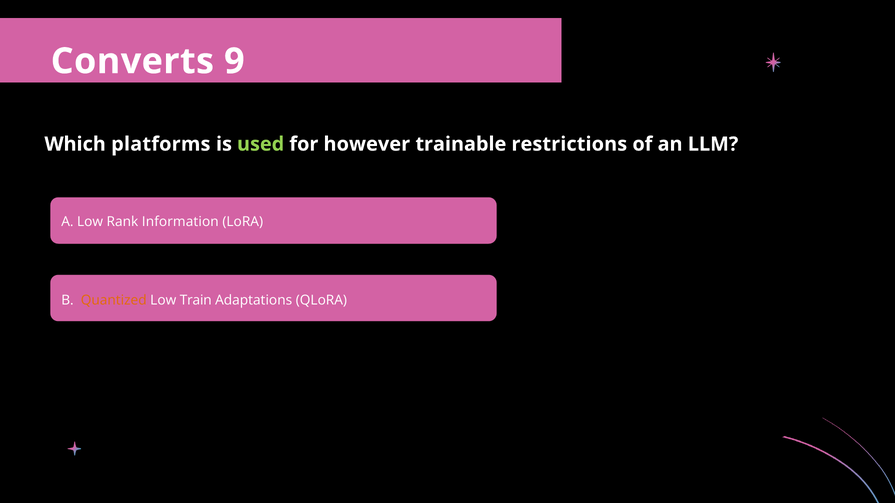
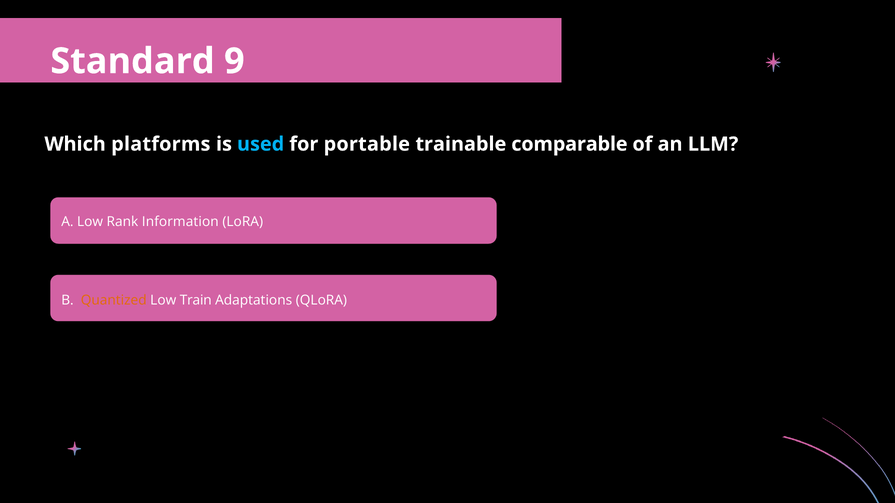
Converts: Converts -> Standard
used colour: light green -> light blue
however: however -> portable
restrictions: restrictions -> comparable
